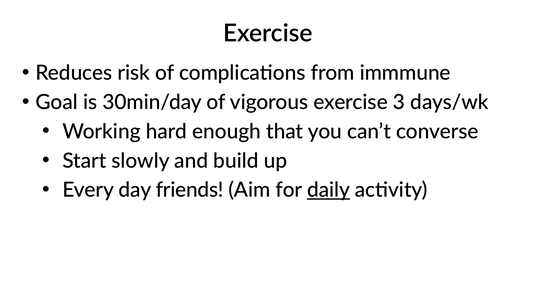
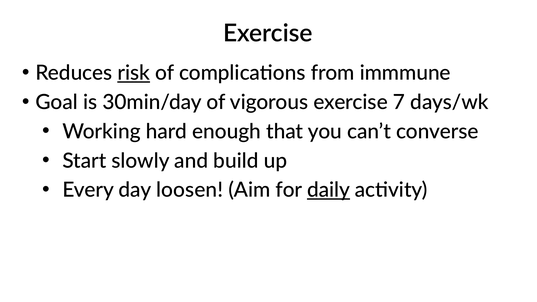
risk underline: none -> present
3: 3 -> 7
friends: friends -> loosen
